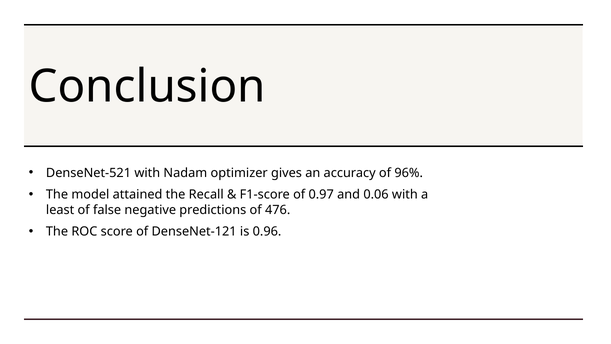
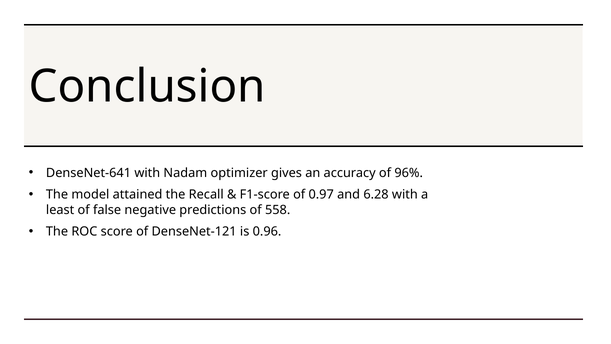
DenseNet-521: DenseNet-521 -> DenseNet-641
0.06: 0.06 -> 6.28
476: 476 -> 558
